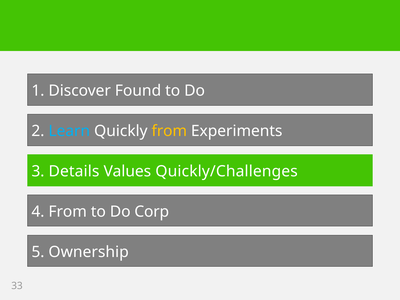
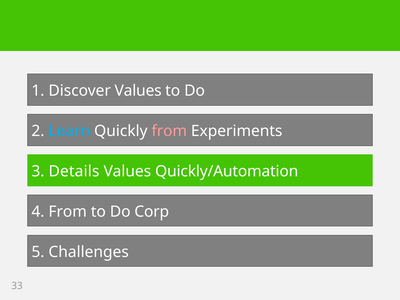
Discover Found: Found -> Values
from at (169, 131) colour: yellow -> pink
Quickly/Challenges: Quickly/Challenges -> Quickly/Automation
Ownership: Ownership -> Challenges
